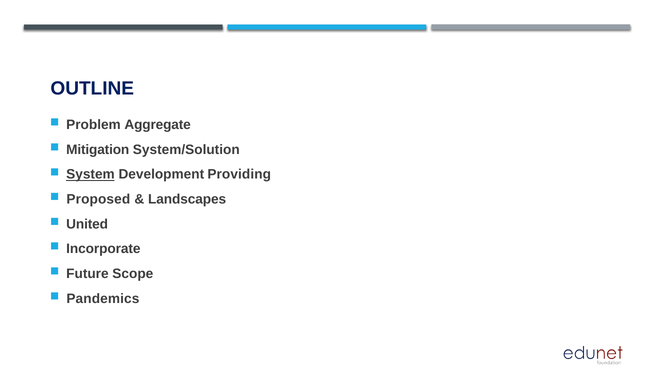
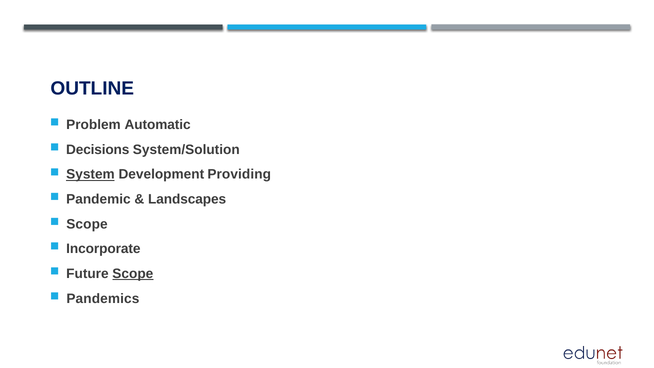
Aggregate: Aggregate -> Automatic
Mitigation: Mitigation -> Decisions
Proposed: Proposed -> Pandemic
United at (87, 224): United -> Scope
Scope at (133, 274) underline: none -> present
